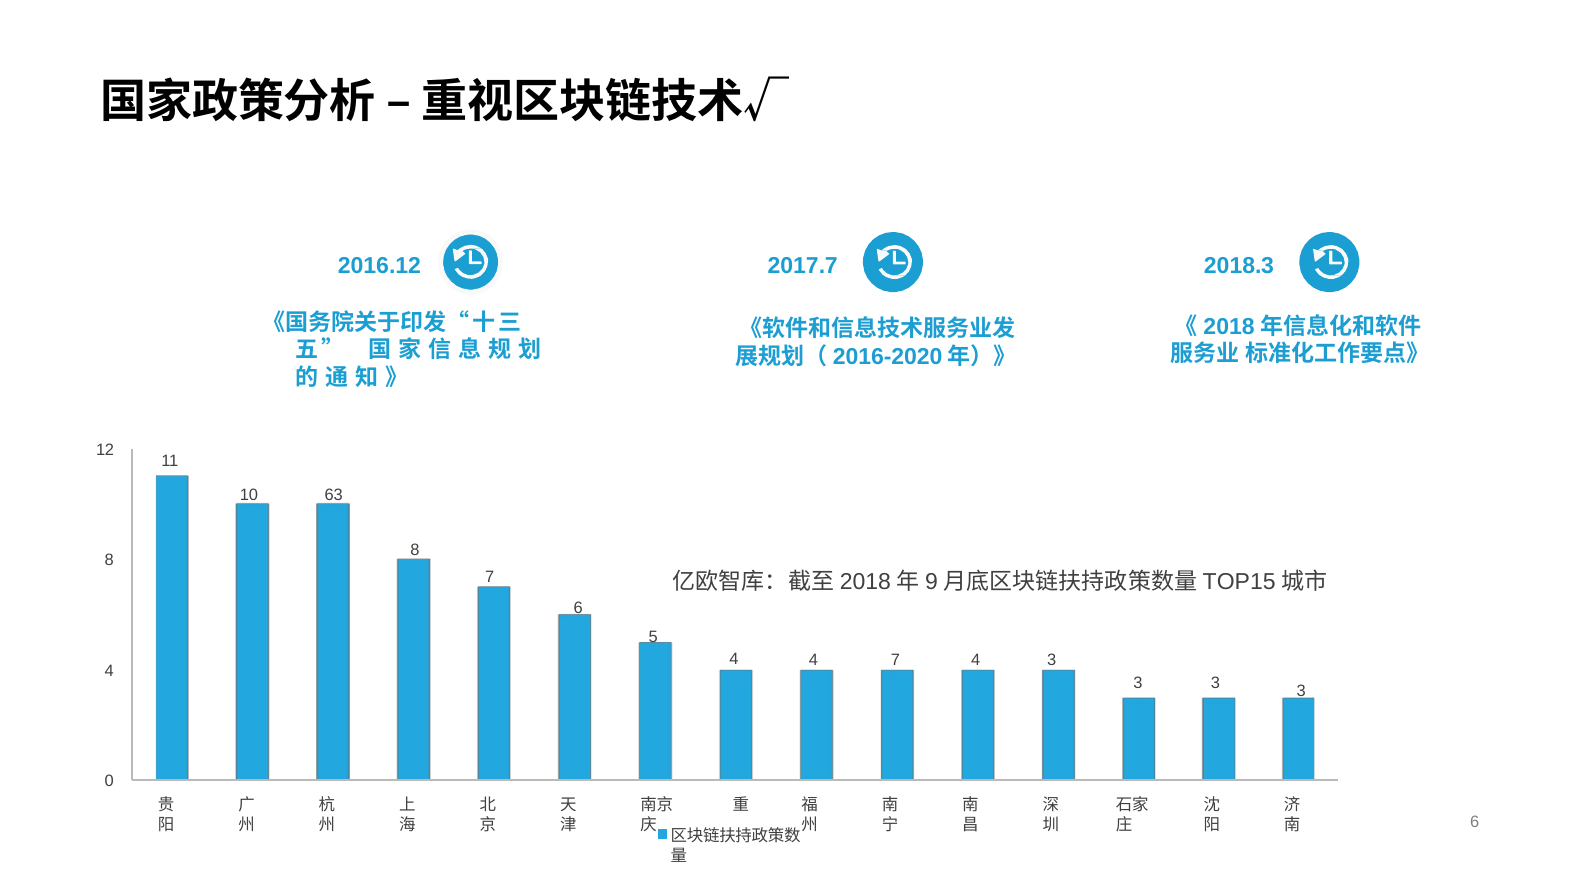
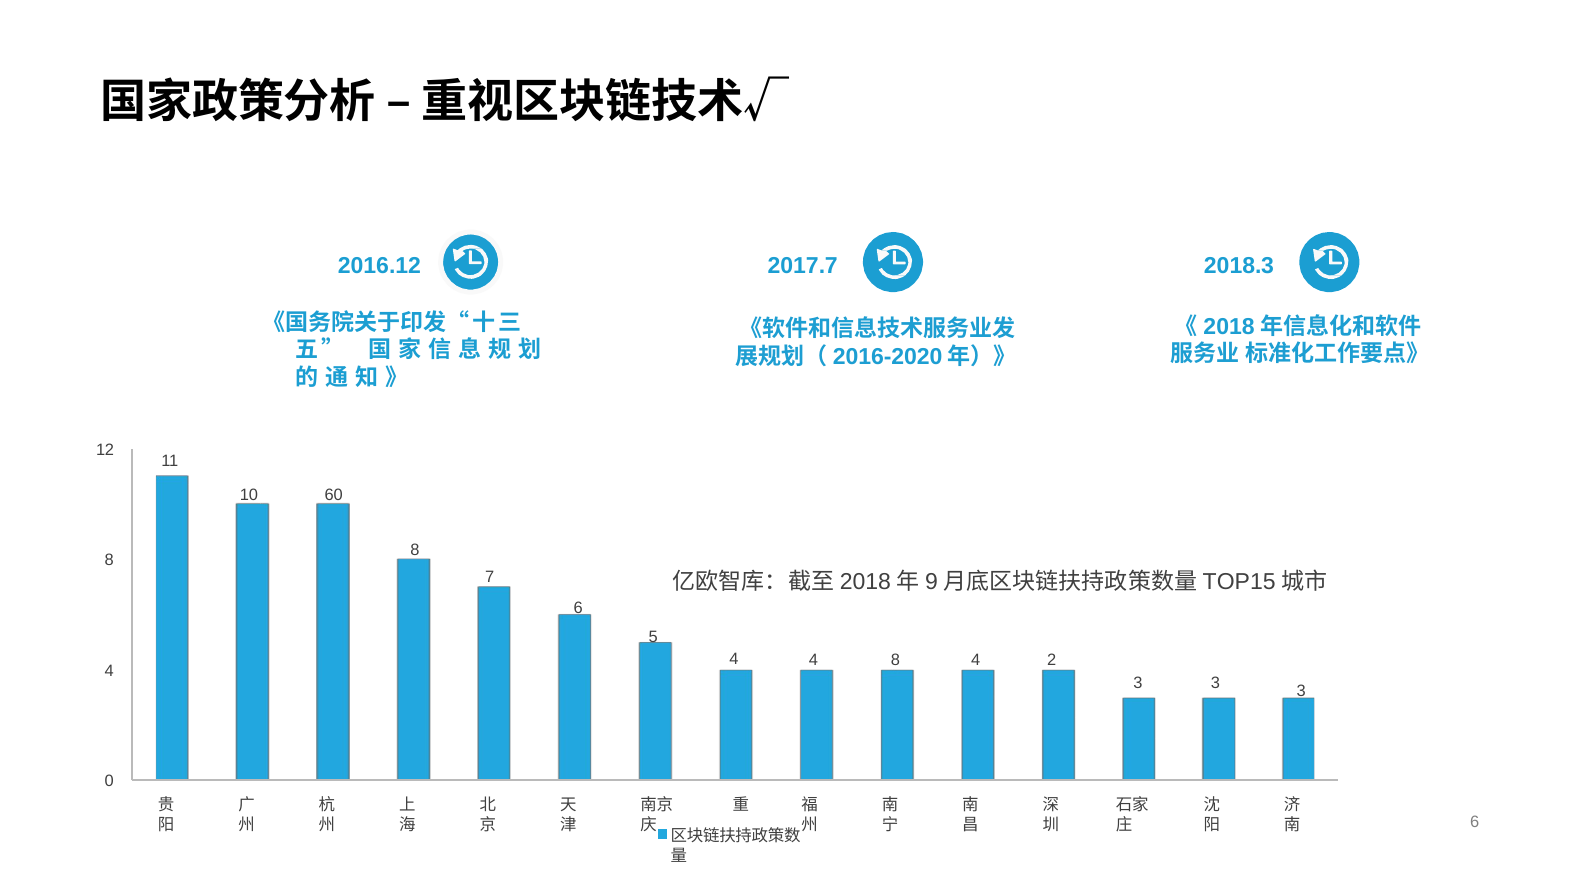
63: 63 -> 60
4 4 7: 7 -> 8
4 3: 3 -> 2
